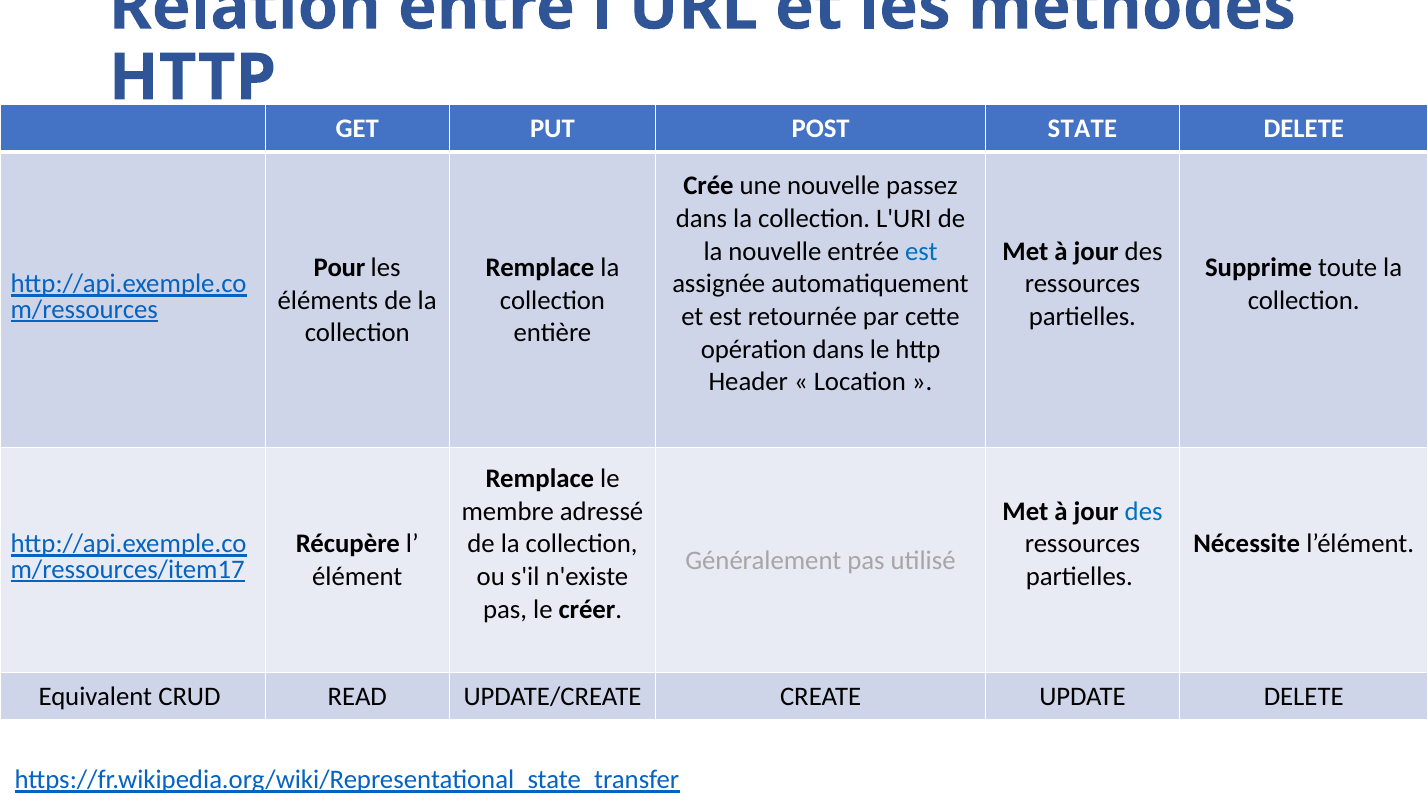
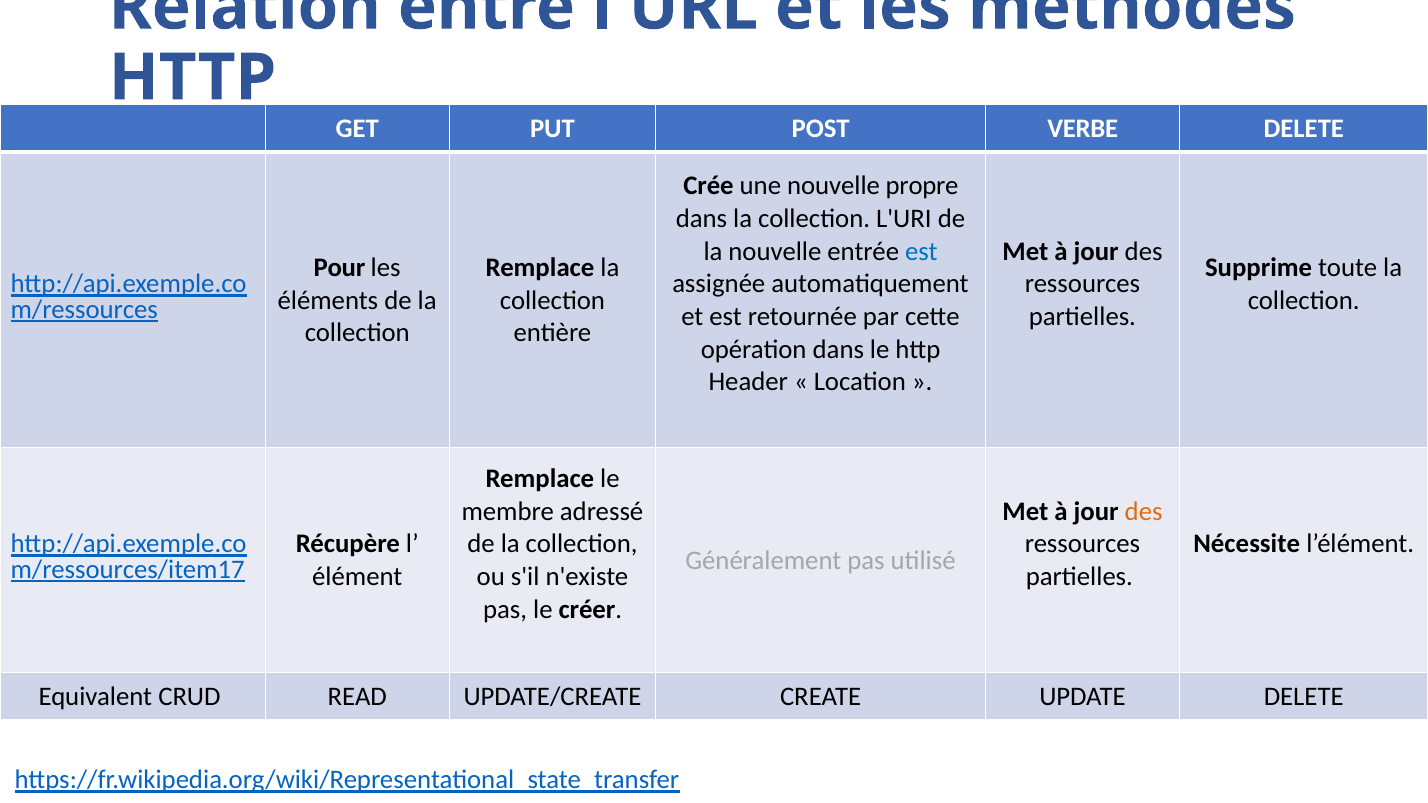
STATE: STATE -> VERBE
passez: passez -> propre
des at (1144, 511) colour: blue -> orange
